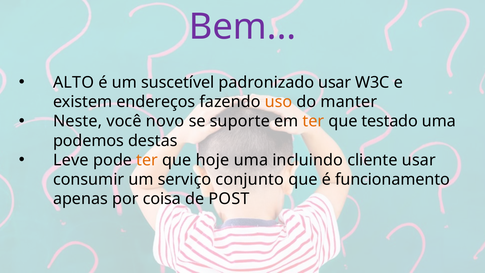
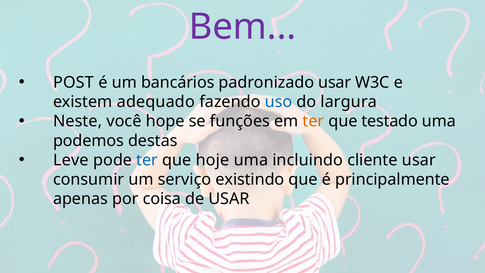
ALTO: ALTO -> POST
suscetível: suscetível -> bancários
endereços: endereços -> adequado
uso colour: orange -> blue
manter: manter -> largura
novo: novo -> hope
suporte: suporte -> funções
ter at (147, 160) colour: orange -> blue
conjunto: conjunto -> existindo
funcionamento: funcionamento -> principalmente
de POST: POST -> USAR
